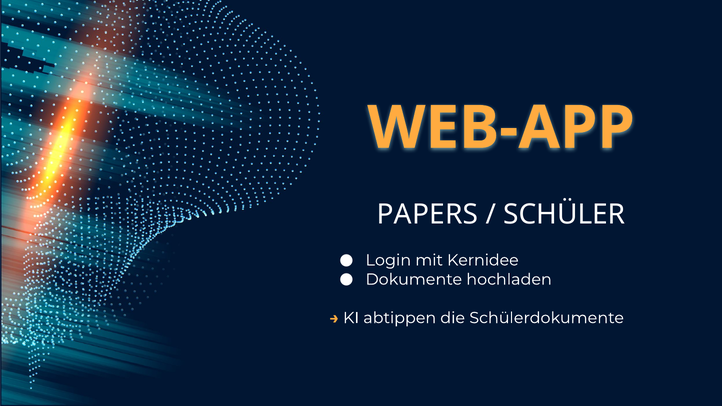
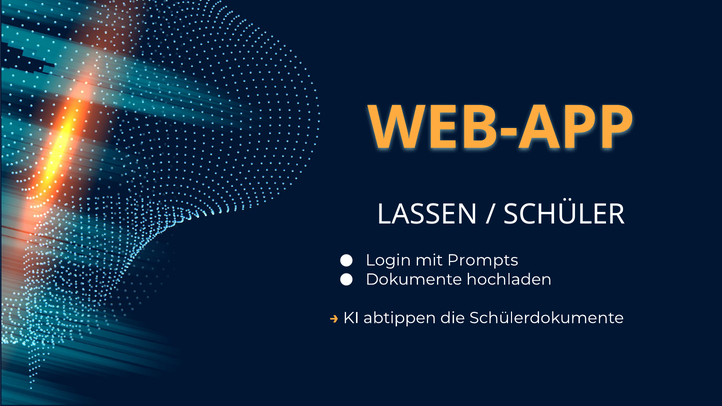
PAPERS: PAPERS -> LASSEN
Kernidee: Kernidee -> Prompts
